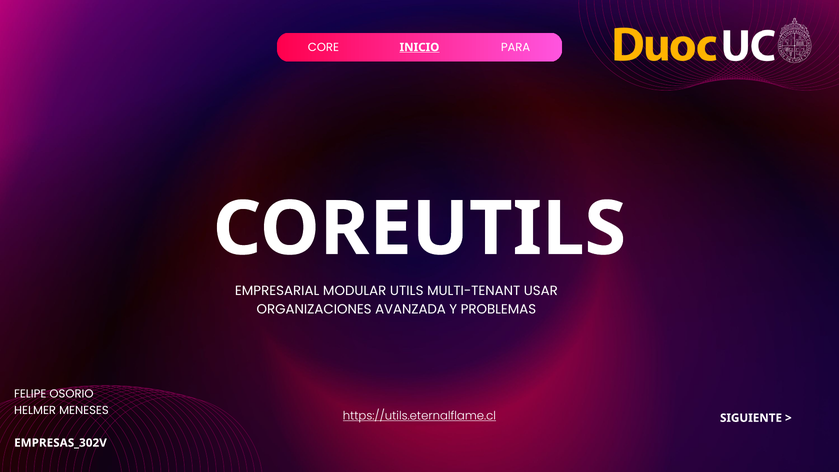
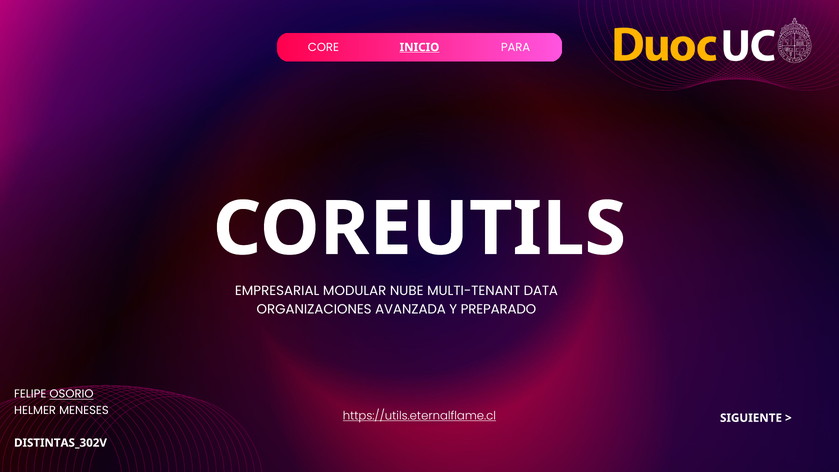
UTILS: UTILS -> NUBE
USAR: USAR -> DATA
PROBLEMAS: PROBLEMAS -> PREPARADO
OSORIO underline: none -> present
EMPRESAS_302V: EMPRESAS_302V -> DISTINTAS_302V
